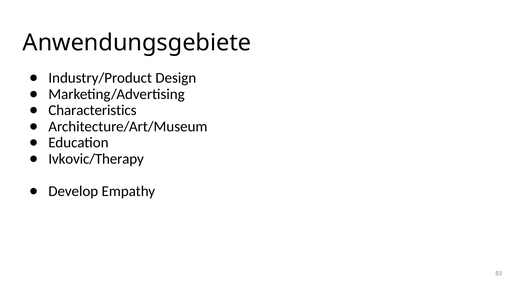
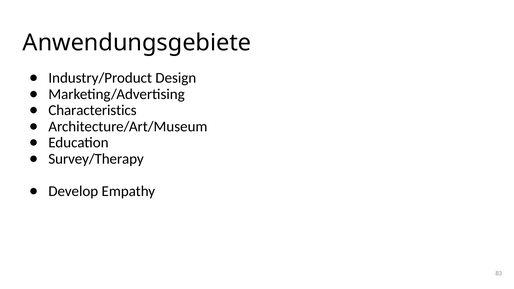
Ivkovic/Therapy: Ivkovic/Therapy -> Survey/Therapy
